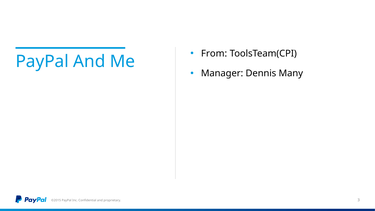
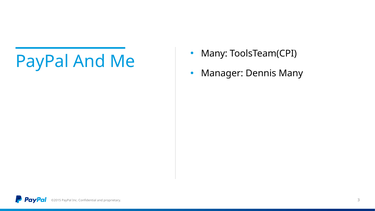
From at (214, 53): From -> Many
